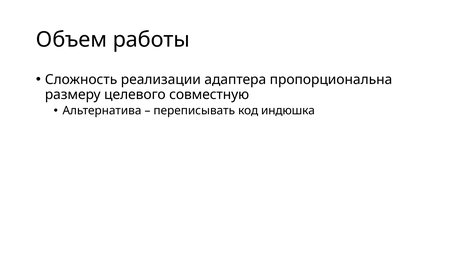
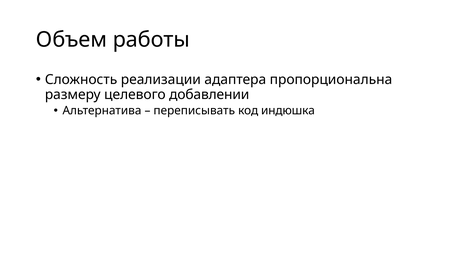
совместную: совместную -> добавлении
